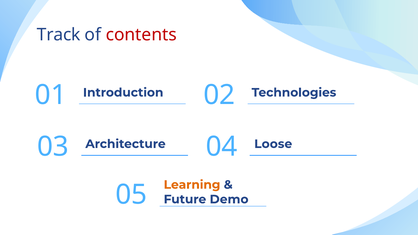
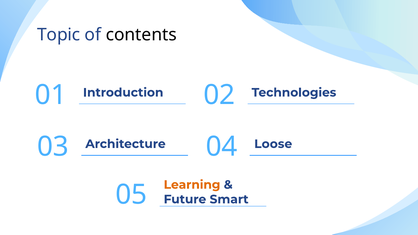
Track: Track -> Topic
contents colour: red -> black
Demo: Demo -> Smart
